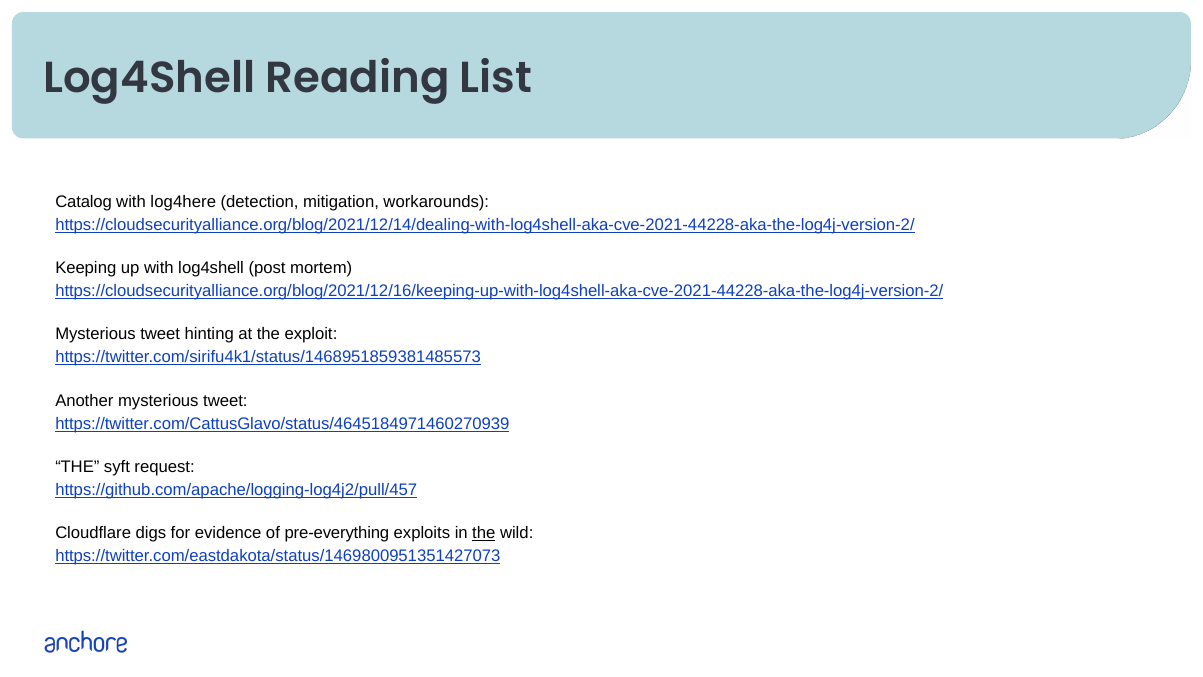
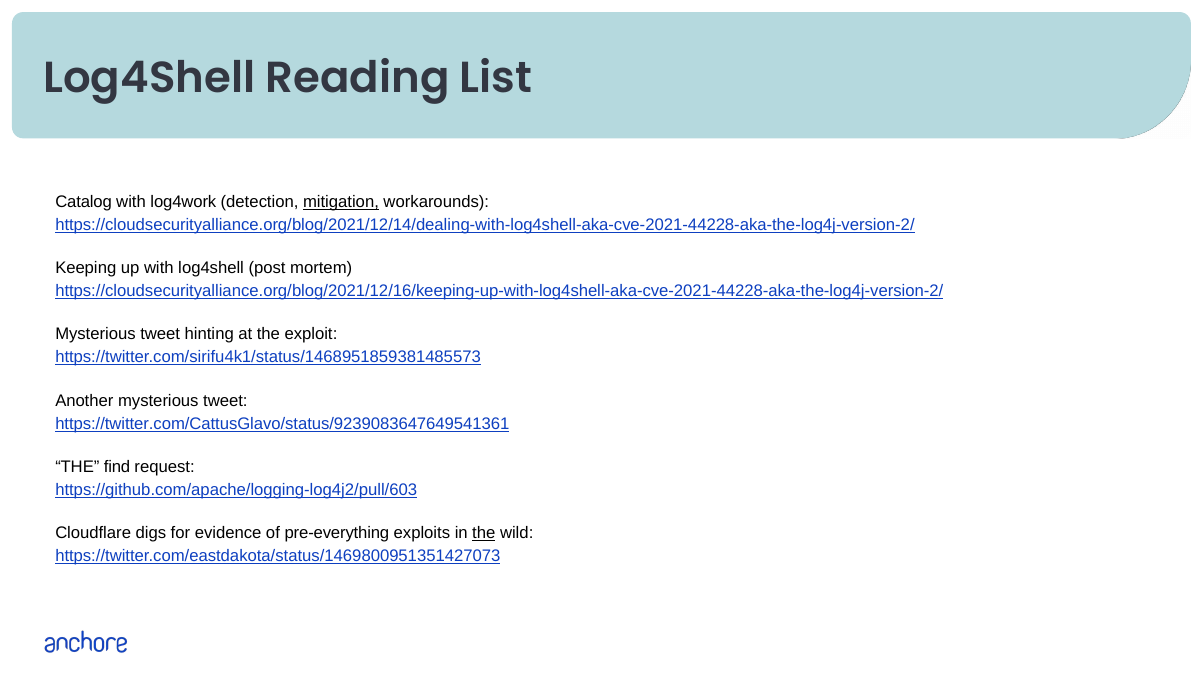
log4here: log4here -> log4work
mitigation underline: none -> present
https://twitter.com/CattusGlavo/status/4645184971460270939: https://twitter.com/CattusGlavo/status/4645184971460270939 -> https://twitter.com/CattusGlavo/status/9239083647649541361
syft: syft -> find
https://github.com/apache/logging-log4j2/pull/457: https://github.com/apache/logging-log4j2/pull/457 -> https://github.com/apache/logging-log4j2/pull/603
